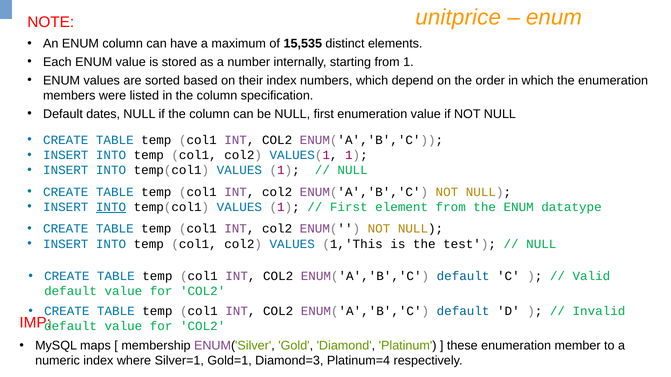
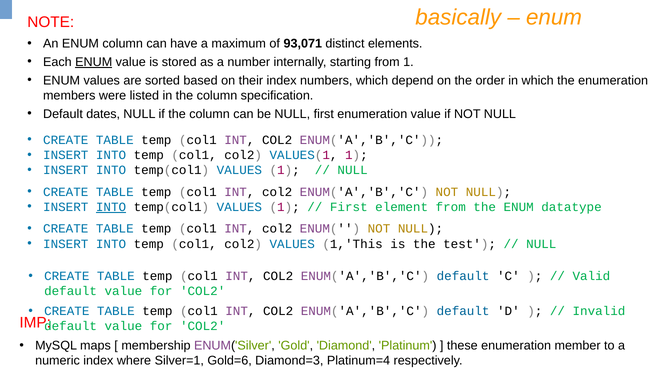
unitprice: unitprice -> basically
15,535: 15,535 -> 93,071
ENUM at (94, 62) underline: none -> present
Gold=1: Gold=1 -> Gold=6
